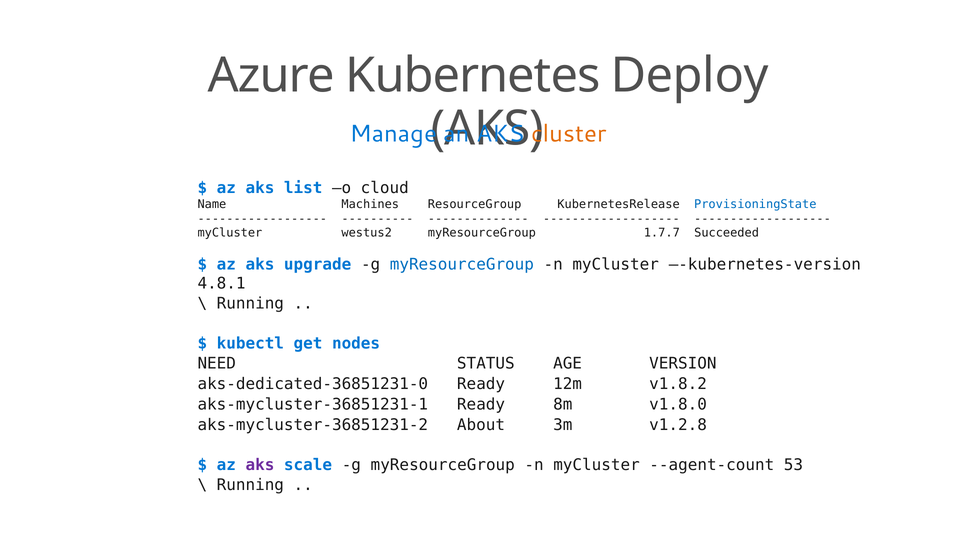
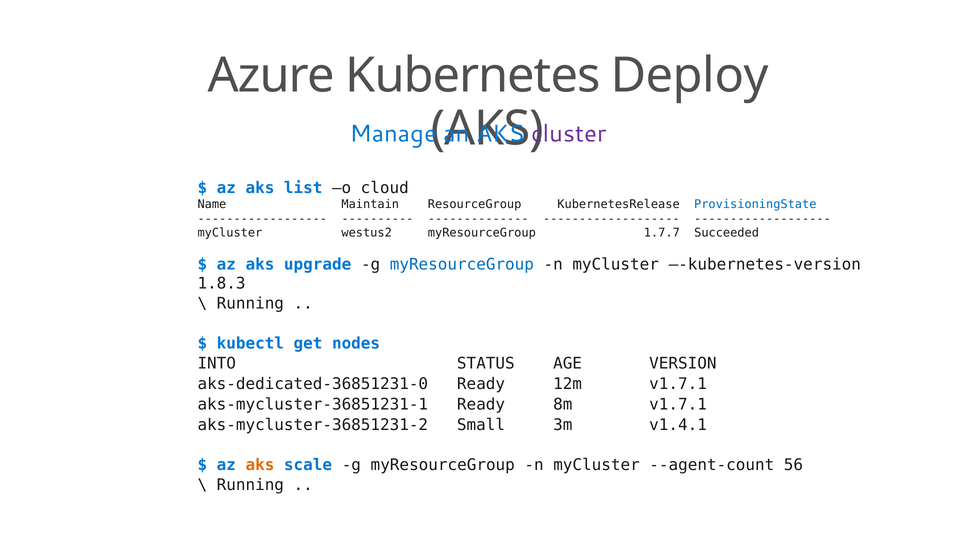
cluster colour: orange -> purple
Machines: Machines -> Maintain
4.8.1: 4.8.1 -> 1.8.3
NEED: NEED -> INTO
12m v1.8.2: v1.8.2 -> v1.7.1
8m v1.8.0: v1.8.0 -> v1.7.1
About: About -> Small
v1.2.8: v1.2.8 -> v1.4.1
aks at (260, 465) colour: purple -> orange
53: 53 -> 56
